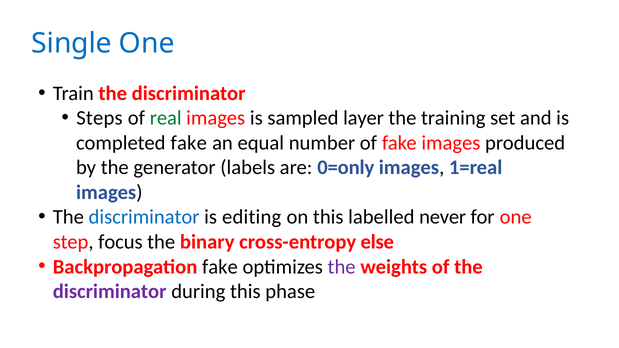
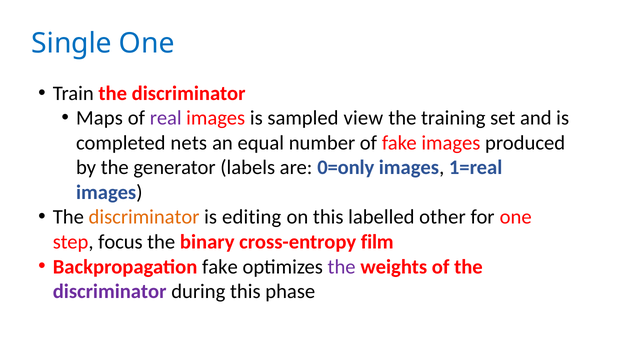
Steps: Steps -> Maps
real colour: green -> purple
layer: layer -> view
completed fake: fake -> nets
discriminator at (144, 217) colour: blue -> orange
never: never -> other
else: else -> film
